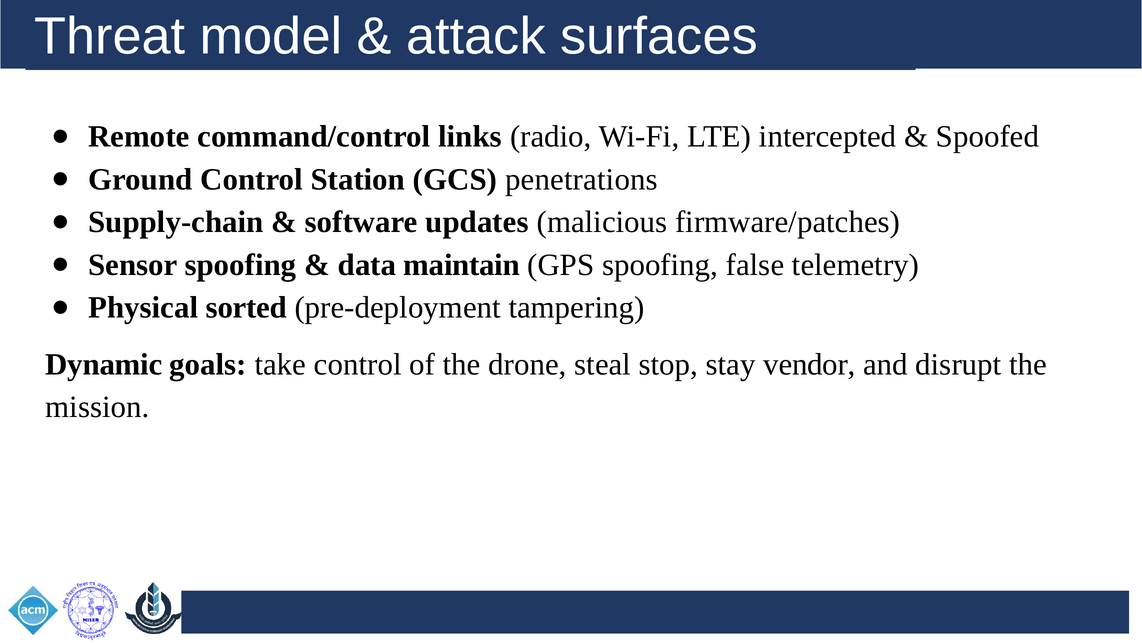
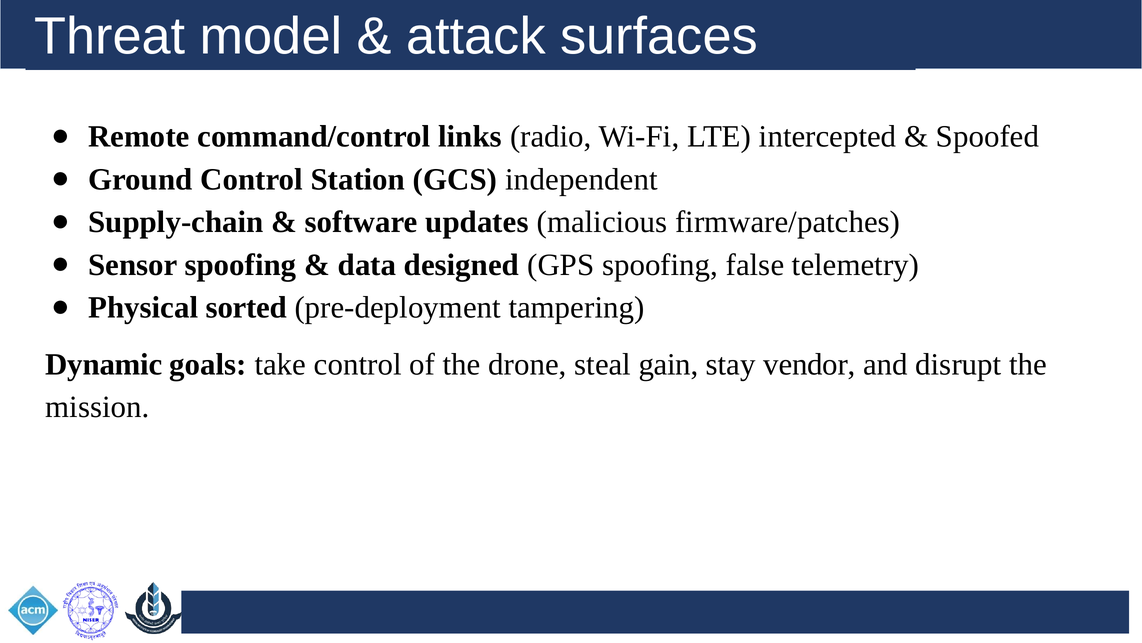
penetrations: penetrations -> independent
maintain: maintain -> designed
stop: stop -> gain
